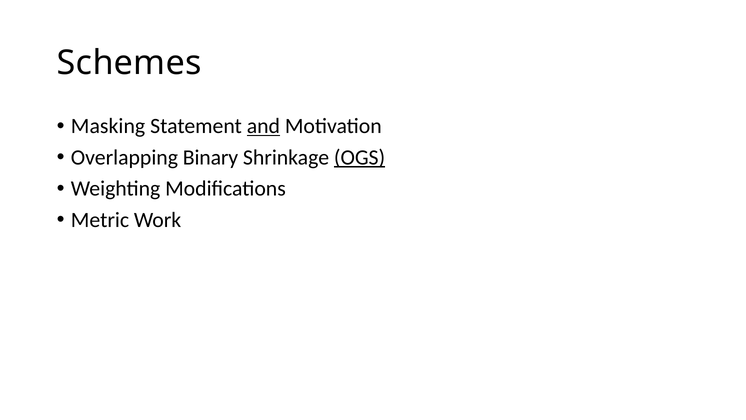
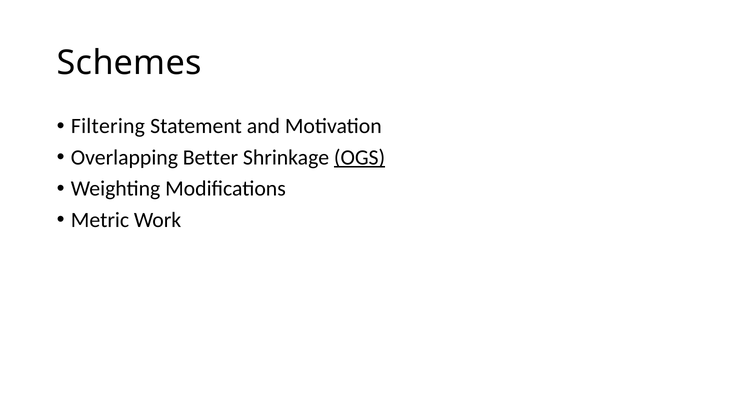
Masking: Masking -> Filtering
and underline: present -> none
Binary: Binary -> Better
